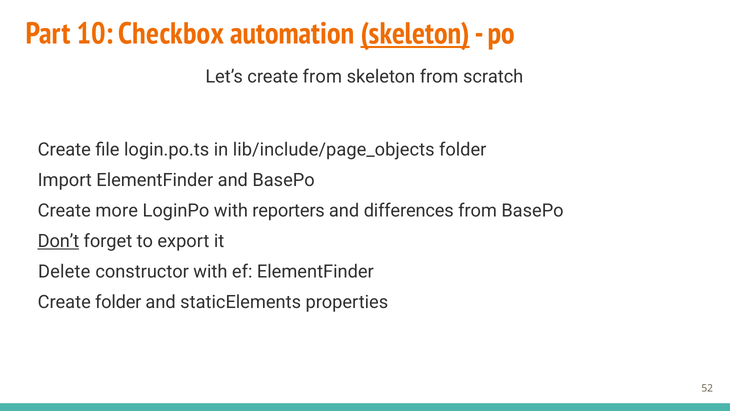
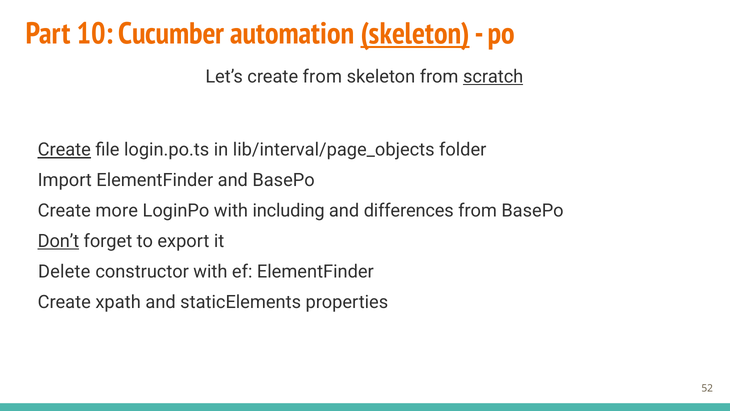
Checkbox: Checkbox -> Cucumber
scratch underline: none -> present
Create at (64, 150) underline: none -> present
lib/include/page_objects: lib/include/page_objects -> lib/interval/page_objects
reporters: reporters -> including
Create folder: folder -> xpath
